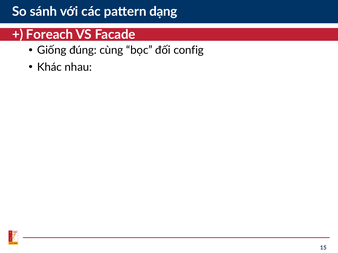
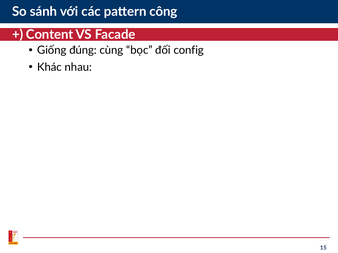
dạng: dạng -> công
Foreach: Foreach -> Content
